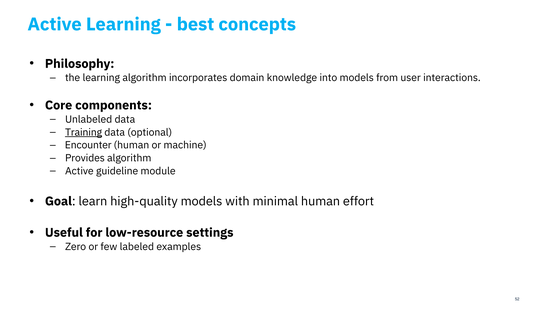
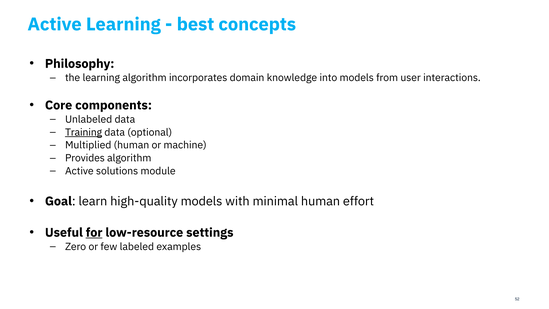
Encounter: Encounter -> Multiplied
guideline: guideline -> solutions
for underline: none -> present
